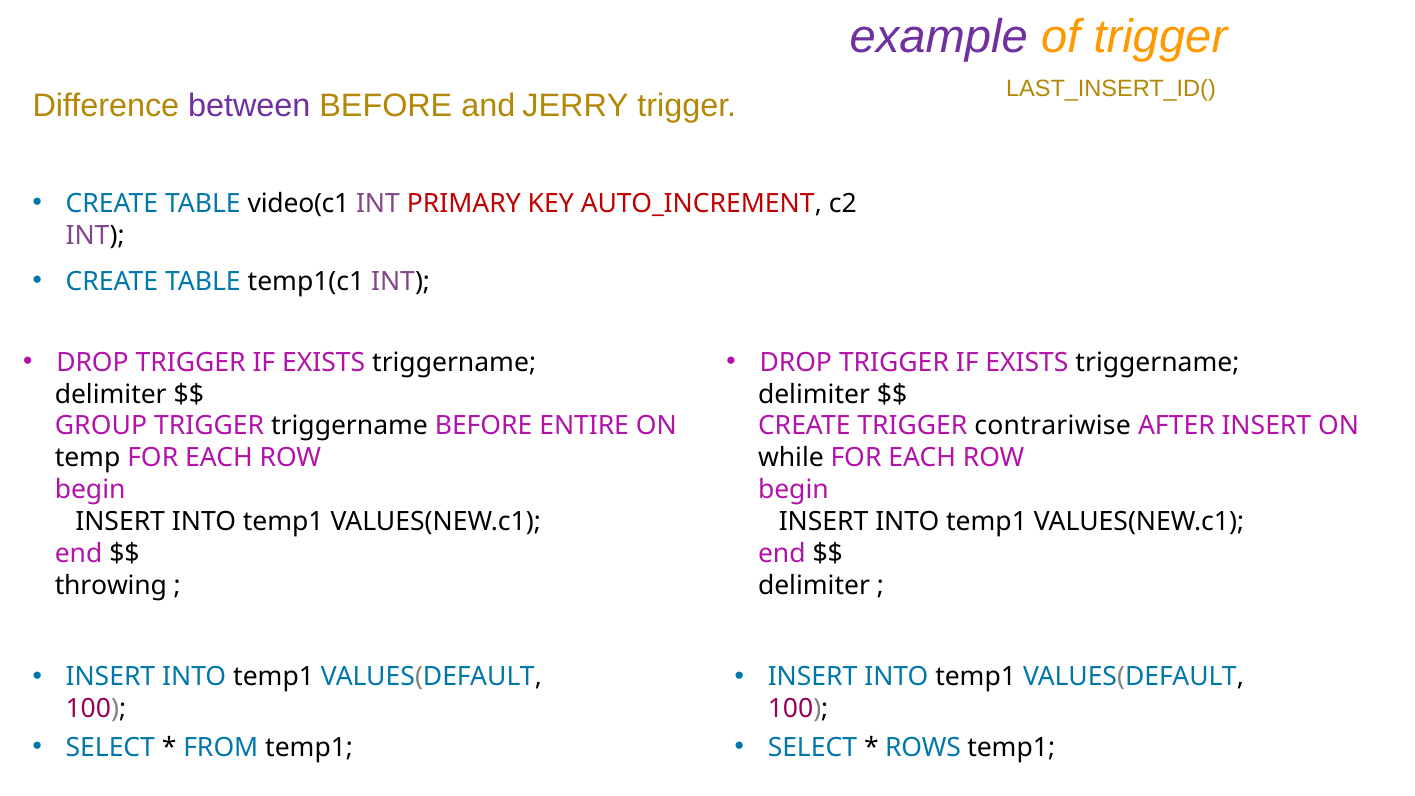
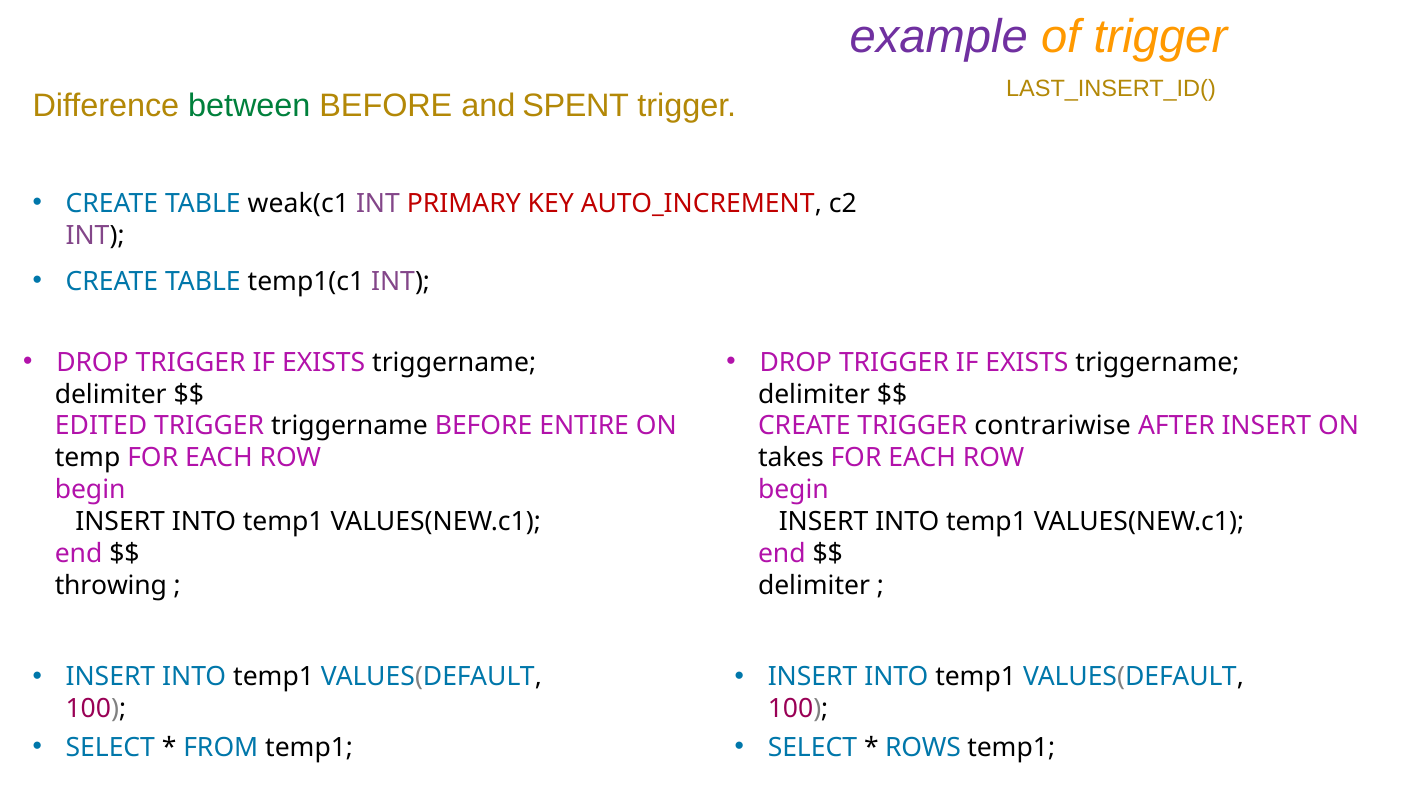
between colour: purple -> green
JERRY: JERRY -> SPENT
video(c1: video(c1 -> weak(c1
GROUP: GROUP -> EDITED
while: while -> takes
